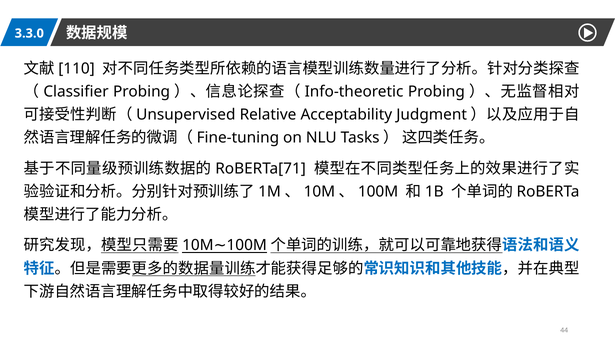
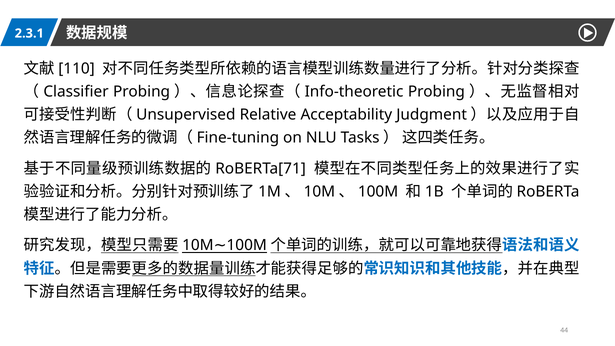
3.3.0: 3.3.0 -> 2.3.1
